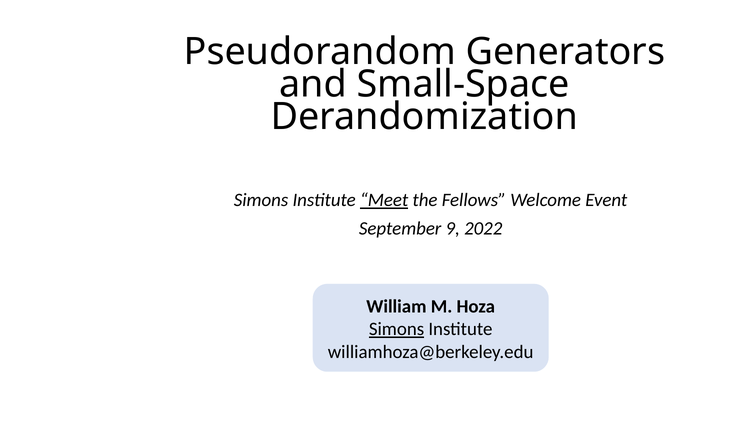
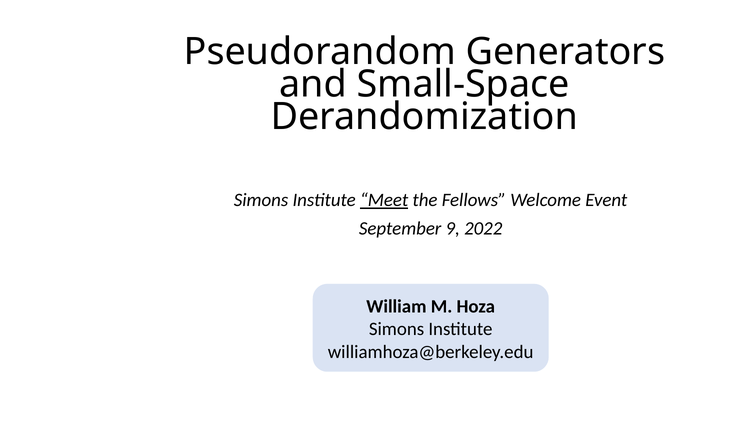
Simons at (397, 329) underline: present -> none
